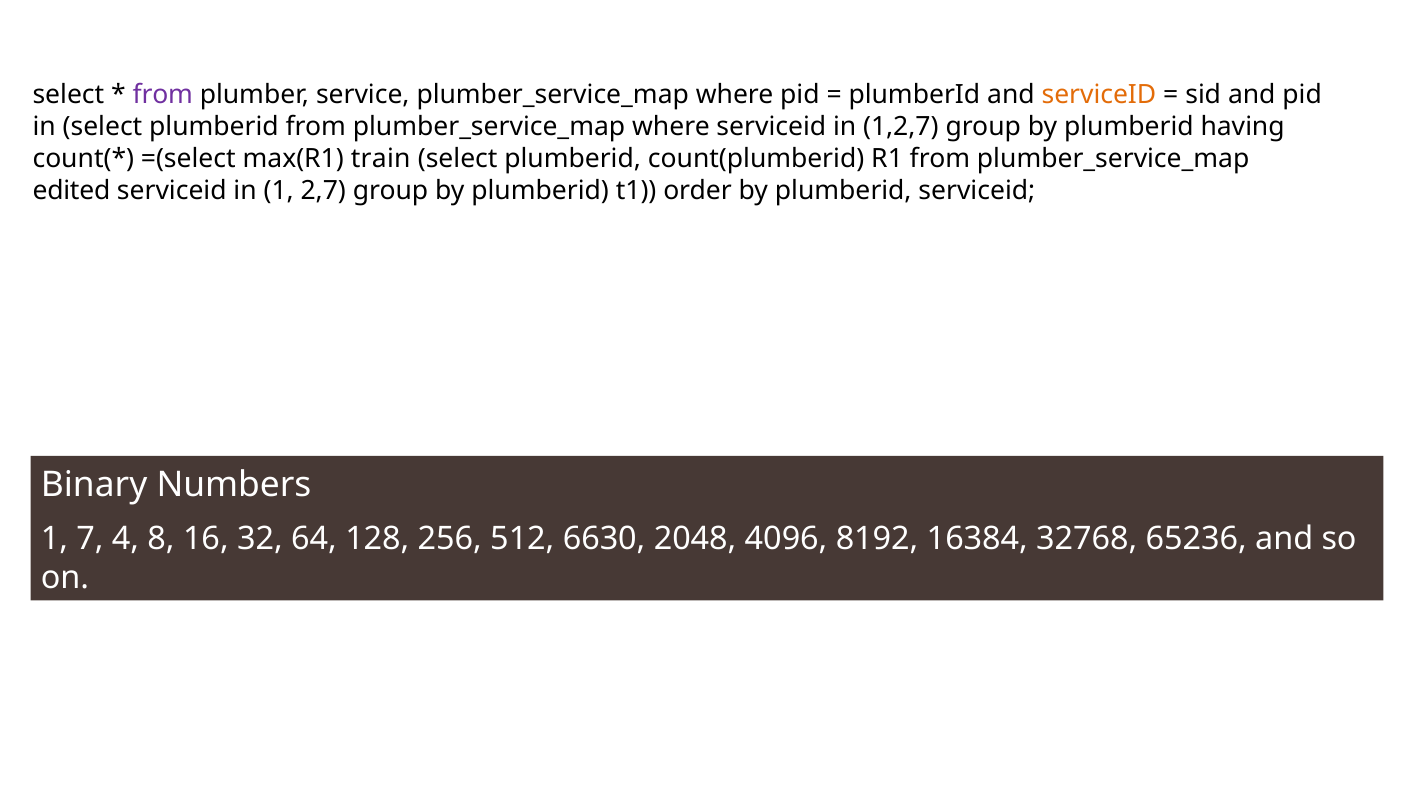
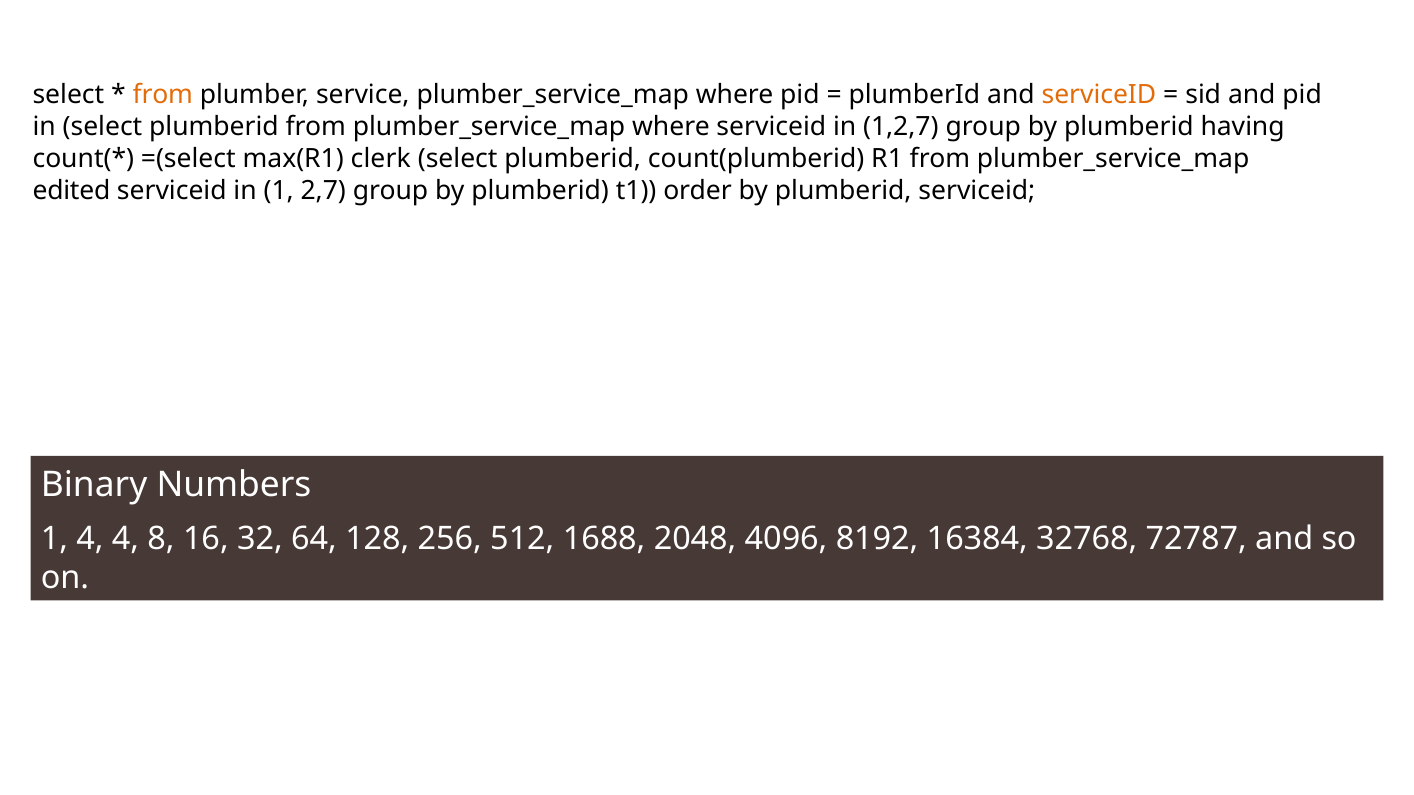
from at (163, 95) colour: purple -> orange
train: train -> clerk
1 7: 7 -> 4
6630: 6630 -> 1688
65236: 65236 -> 72787
